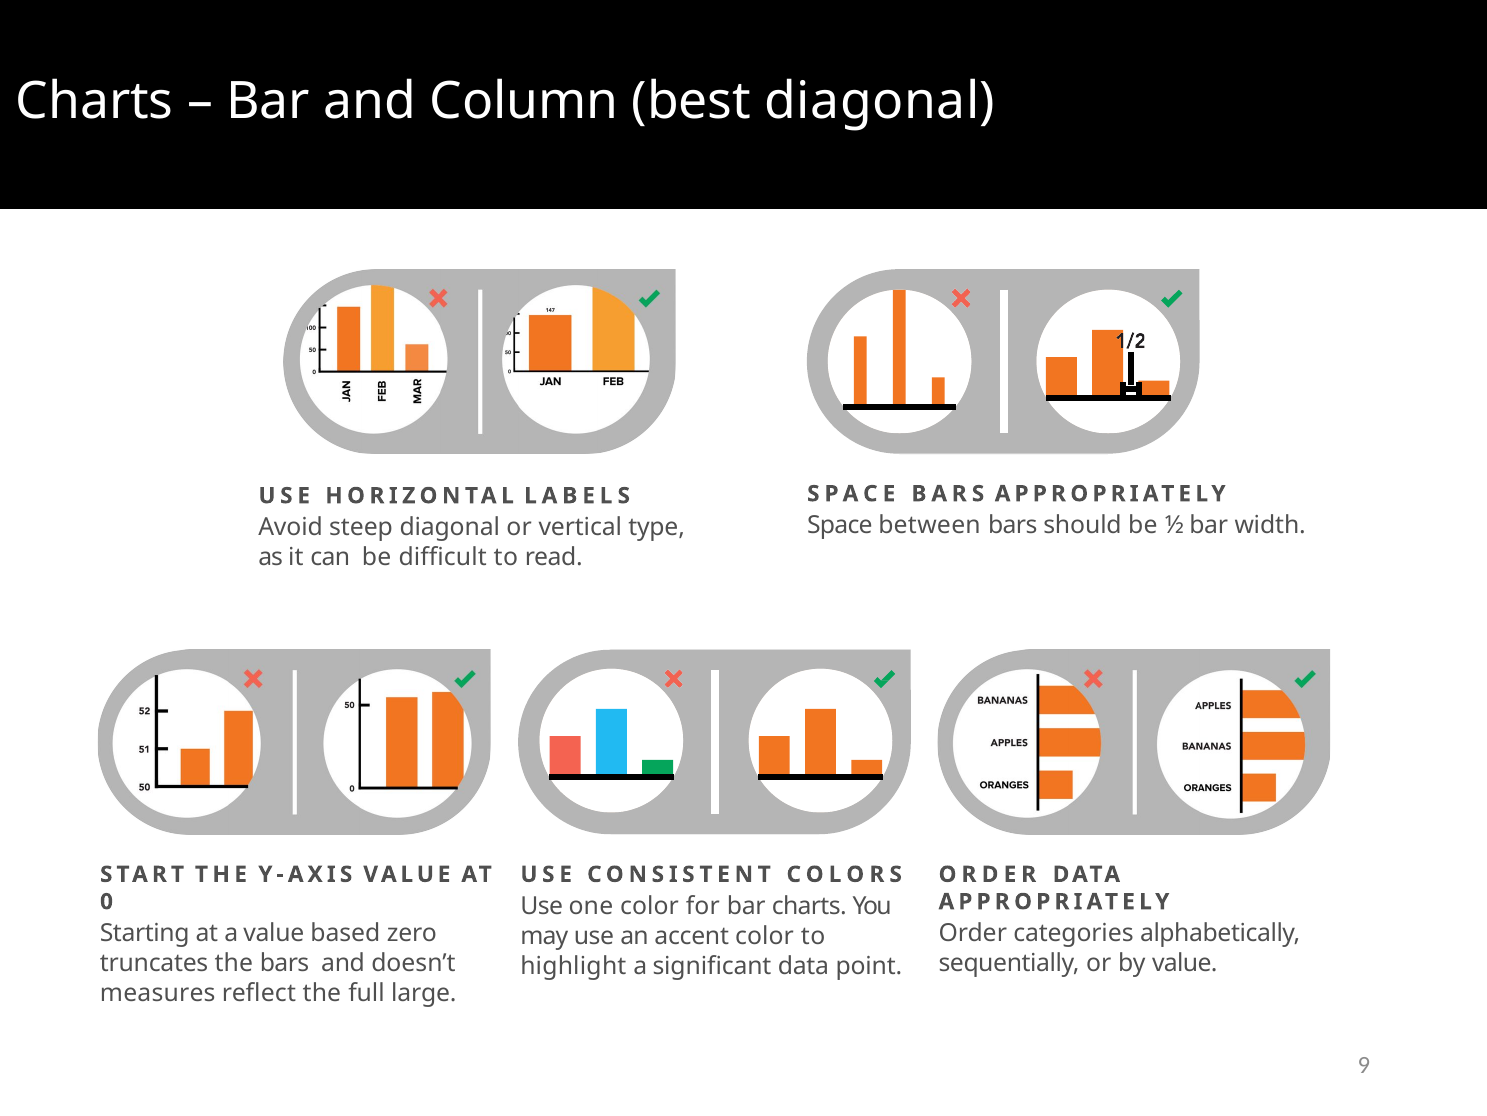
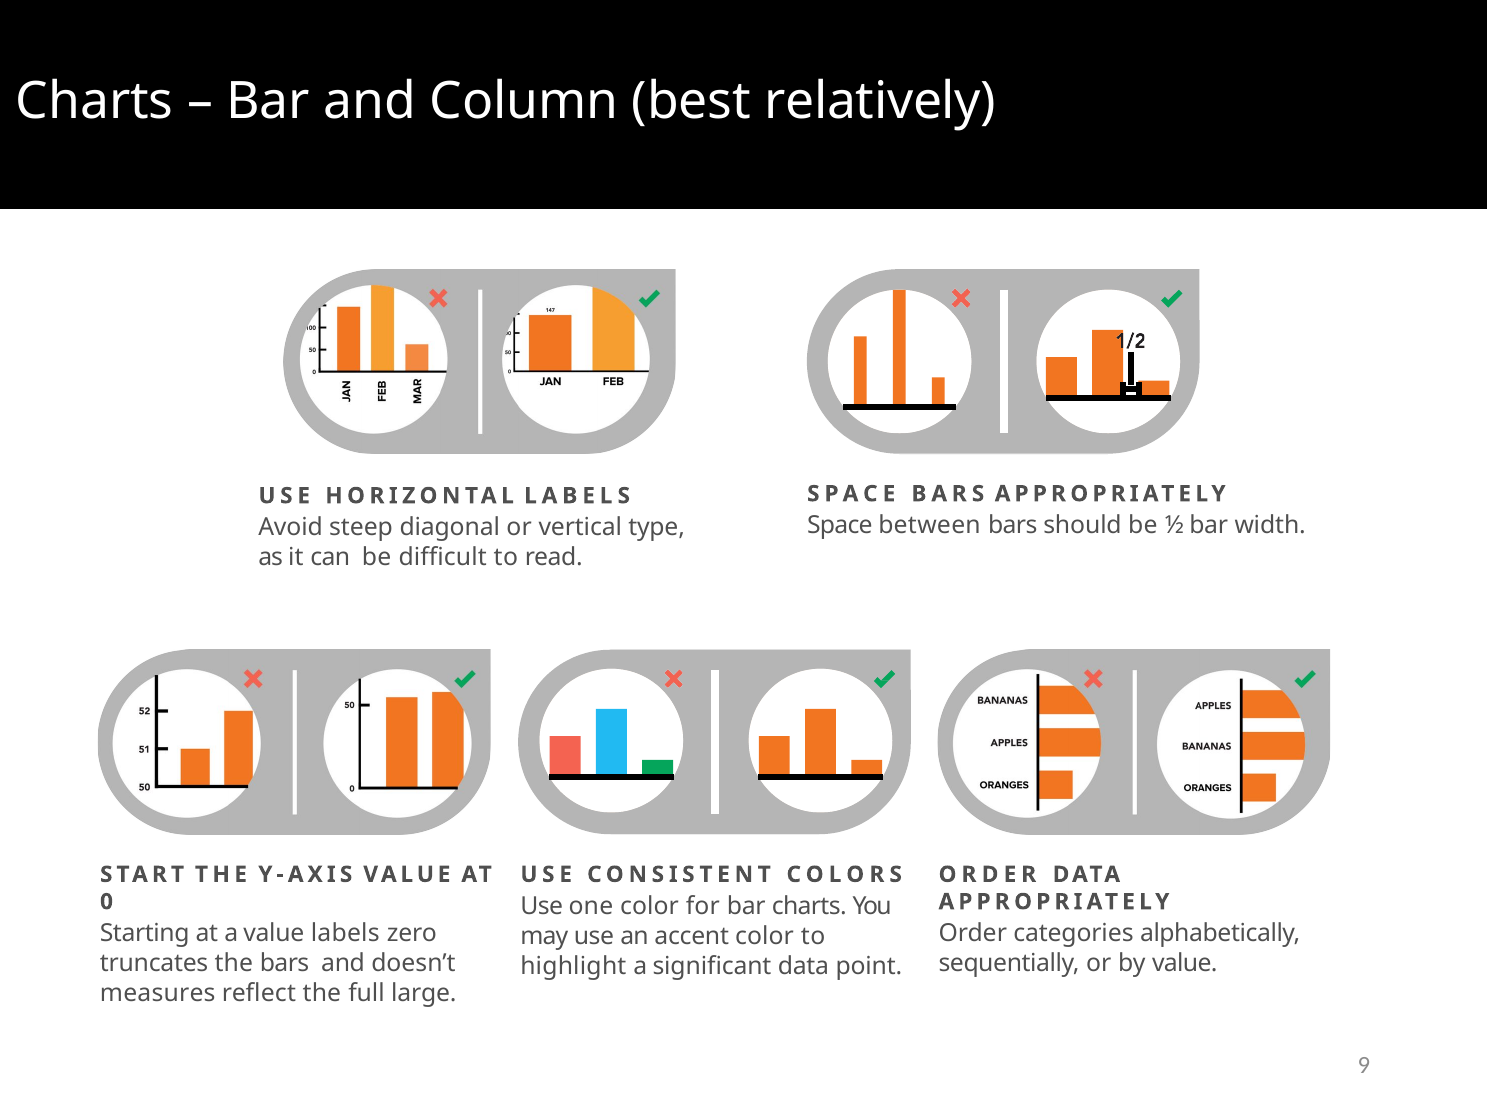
best diagonal: diagonal -> relatively
value based: based -> labels
